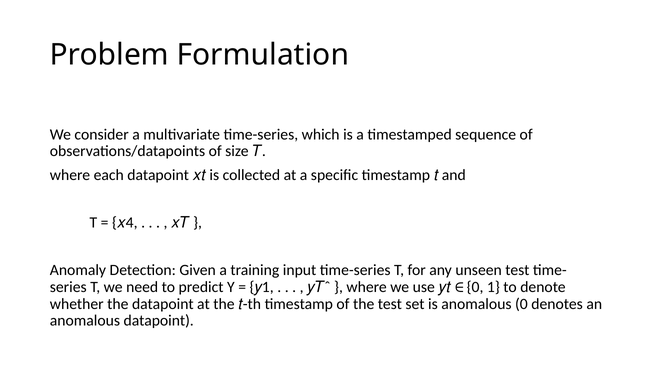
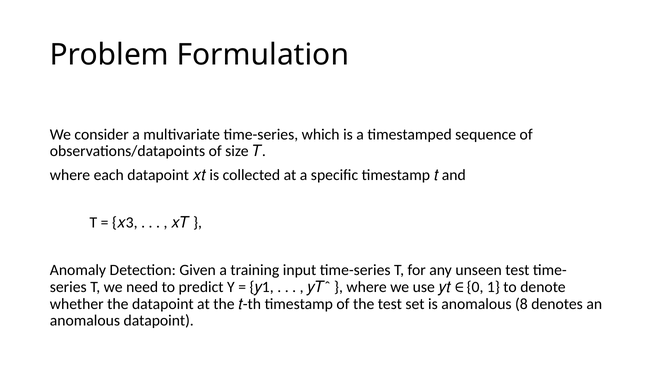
4: 4 -> 3
anomalous 0: 0 -> 8
